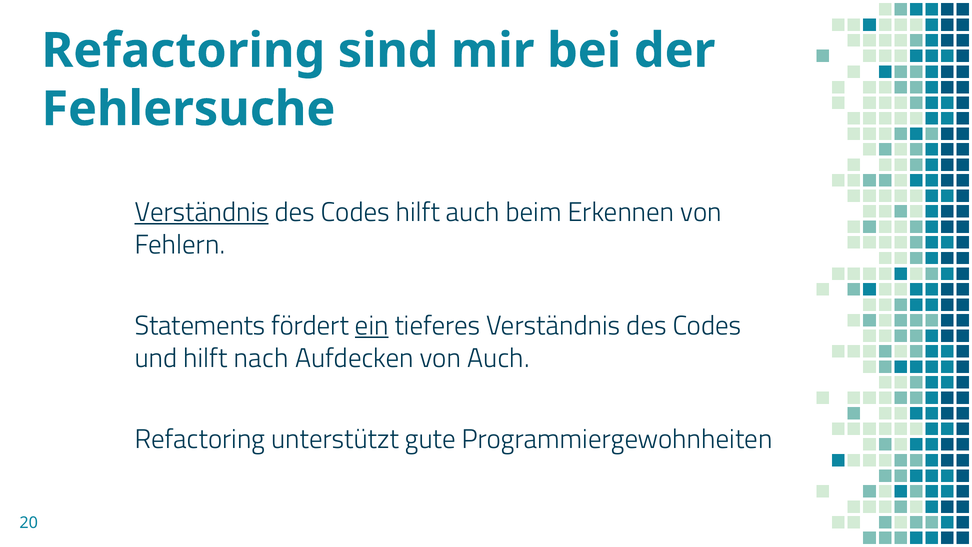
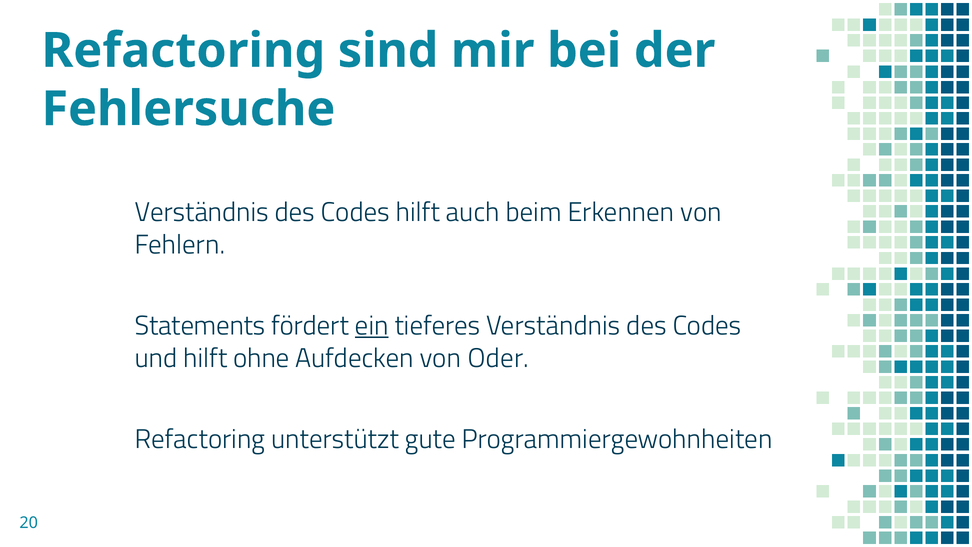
Verständnis at (202, 212) underline: present -> none
nach: nach -> ohne
von Auch: Auch -> Oder
